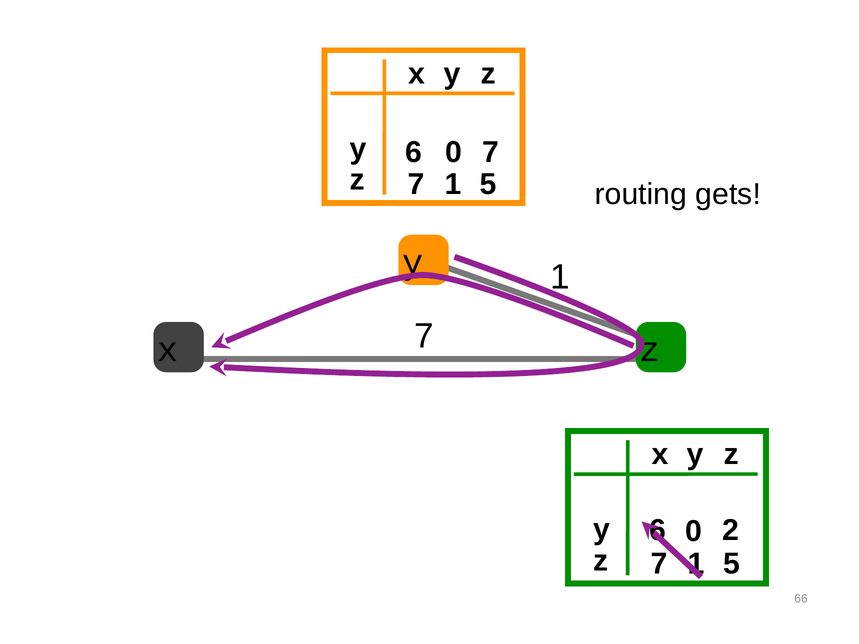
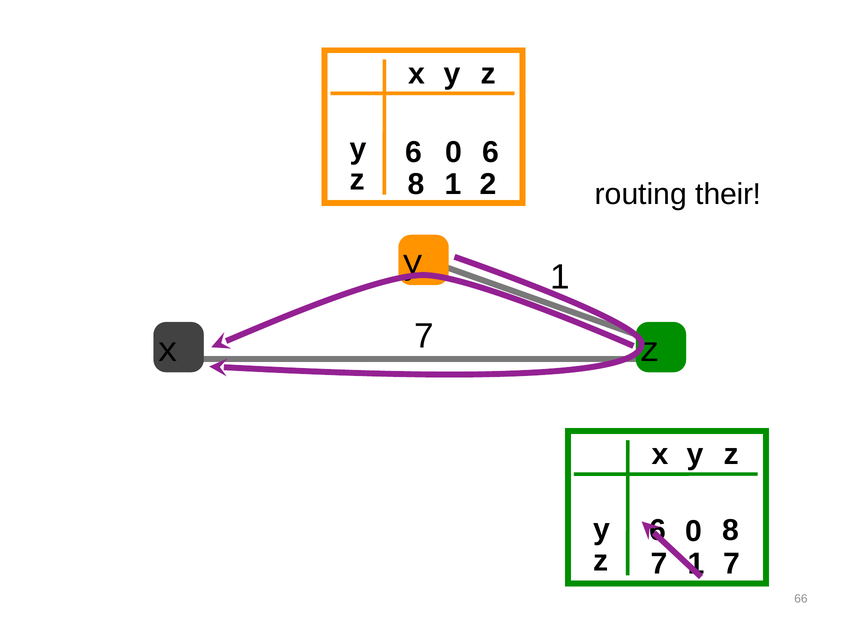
0 7: 7 -> 6
7 at (416, 184): 7 -> 8
5 at (488, 184): 5 -> 2
gets: gets -> their
2 at (731, 531): 2 -> 8
5 at (731, 564): 5 -> 7
